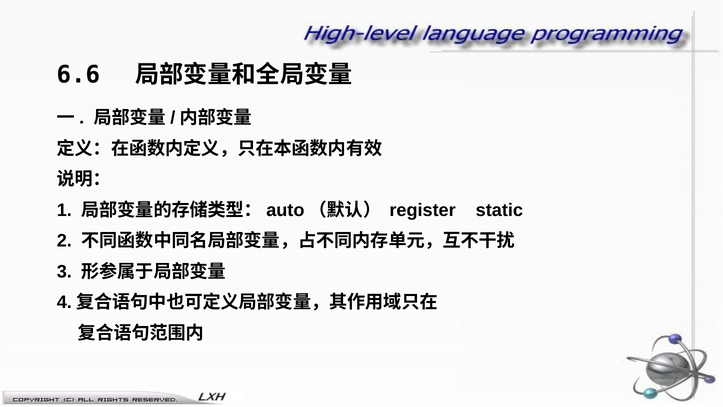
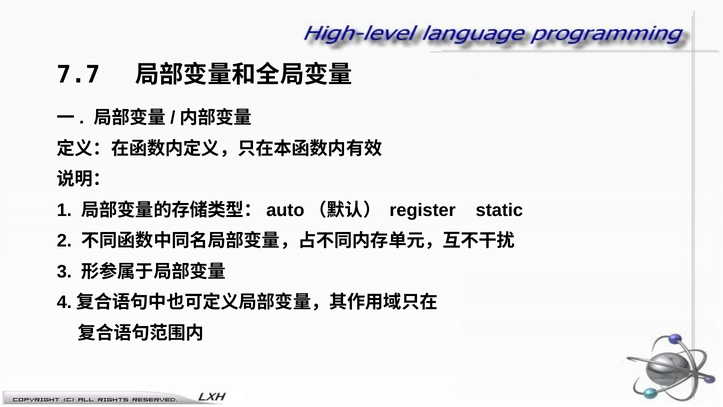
6.6: 6.6 -> 7.7
